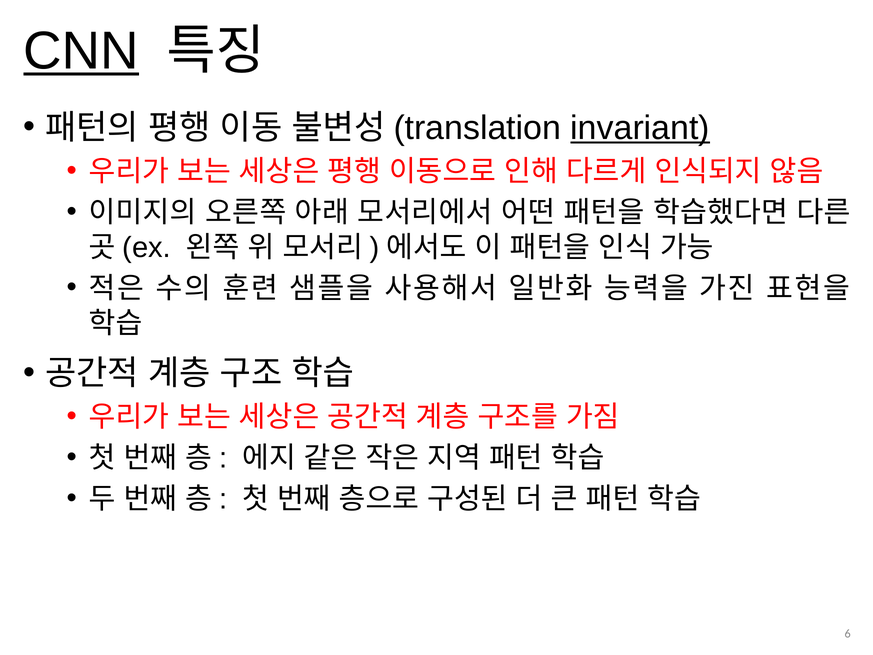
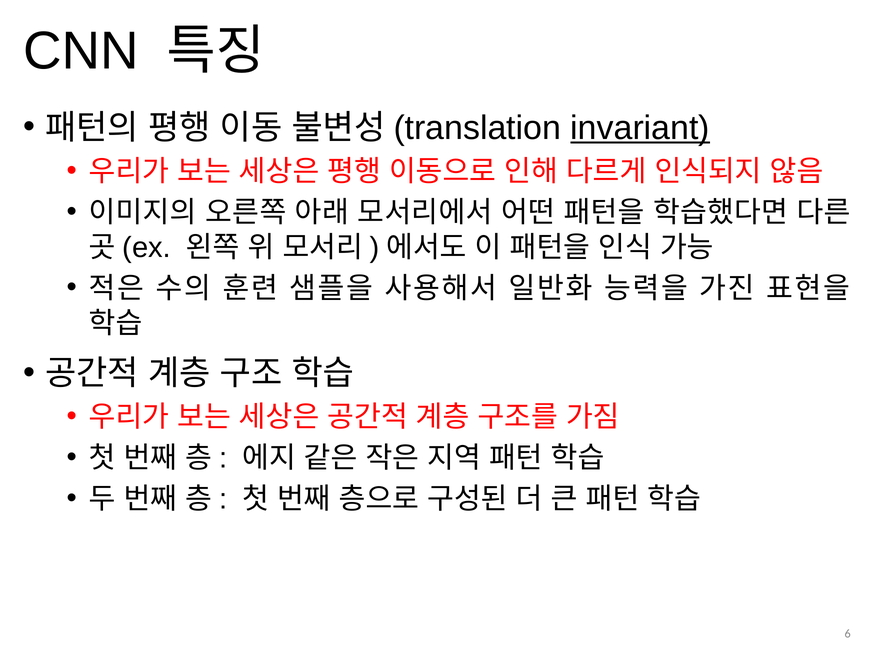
CNN underline: present -> none
